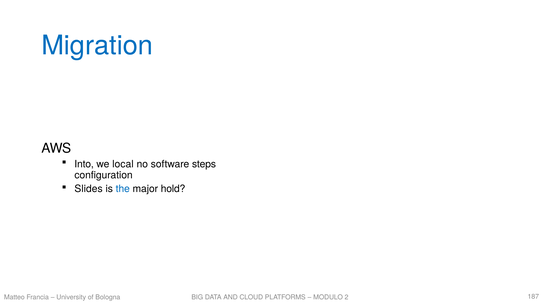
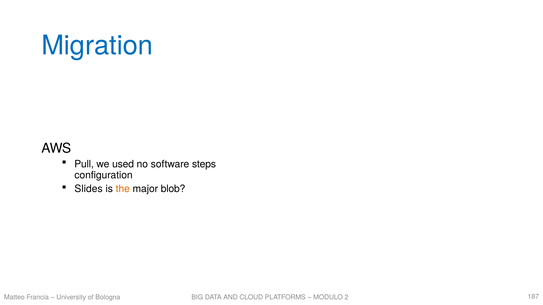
Into: Into -> Pull
local: local -> used
the colour: blue -> orange
hold: hold -> blob
